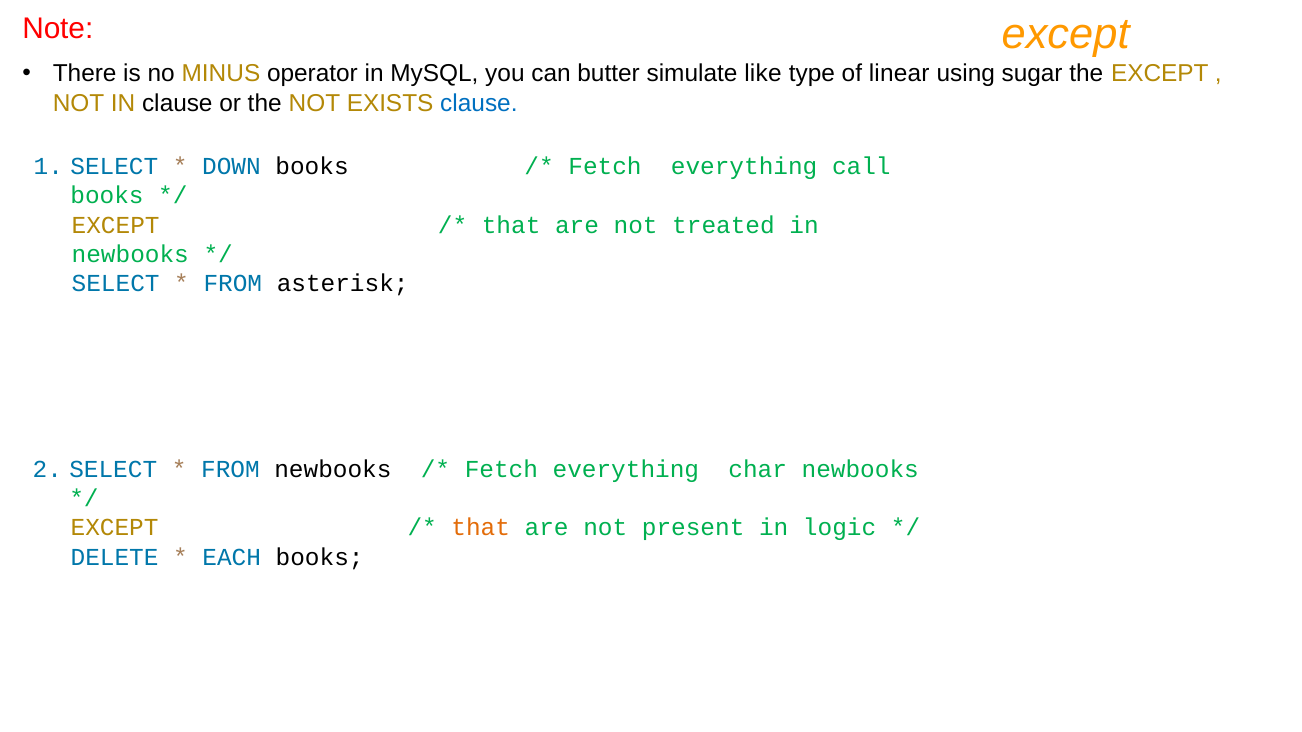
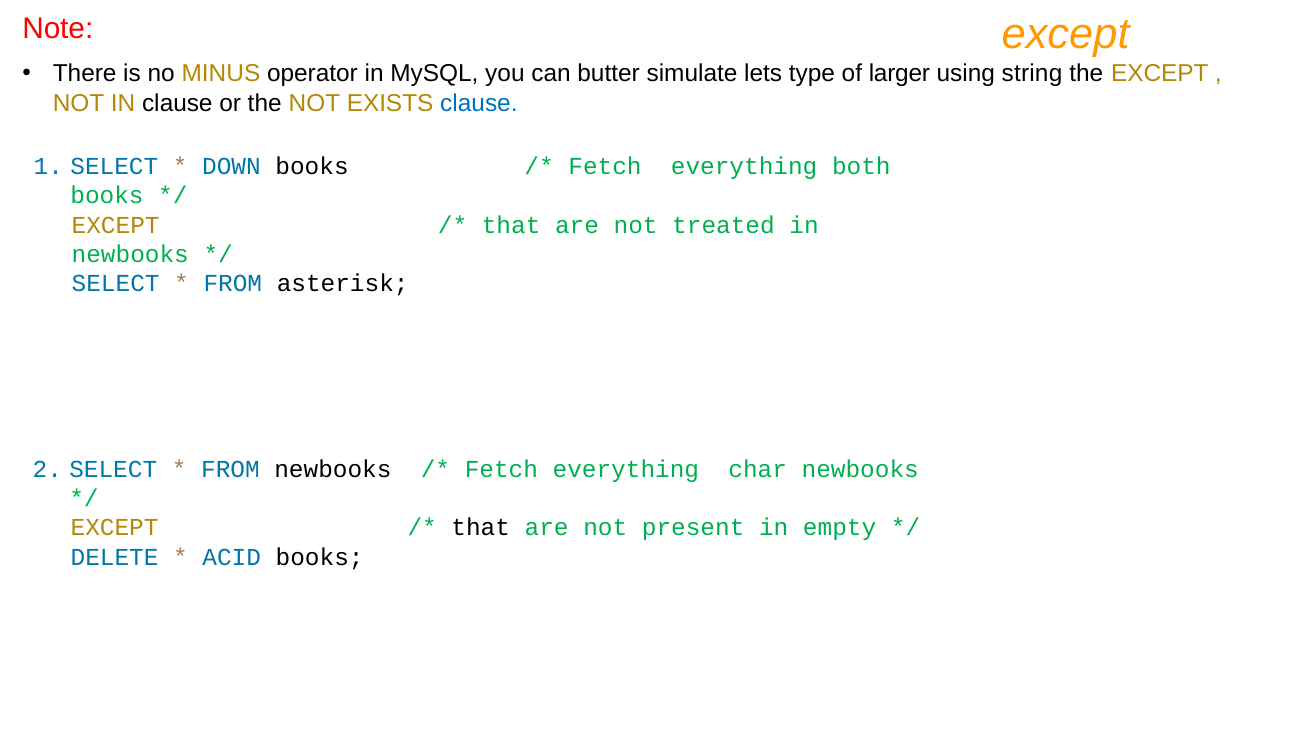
like: like -> lets
linear: linear -> larger
sugar: sugar -> string
call: call -> both
that at (481, 528) colour: orange -> black
logic: logic -> empty
EACH: EACH -> ACID
